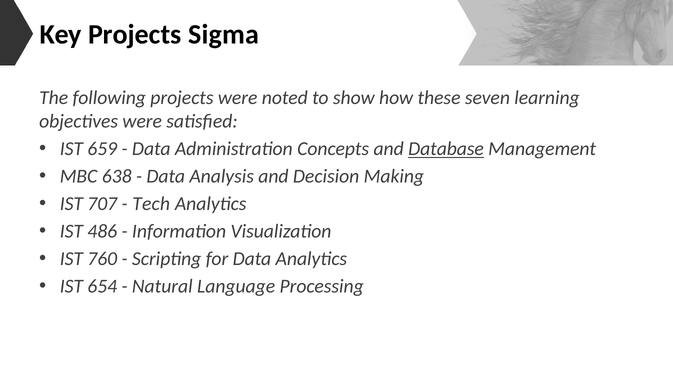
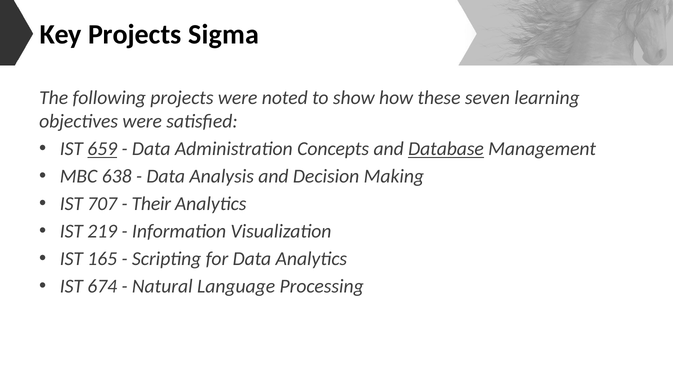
659 underline: none -> present
Tech: Tech -> Their
486: 486 -> 219
760: 760 -> 165
654: 654 -> 674
